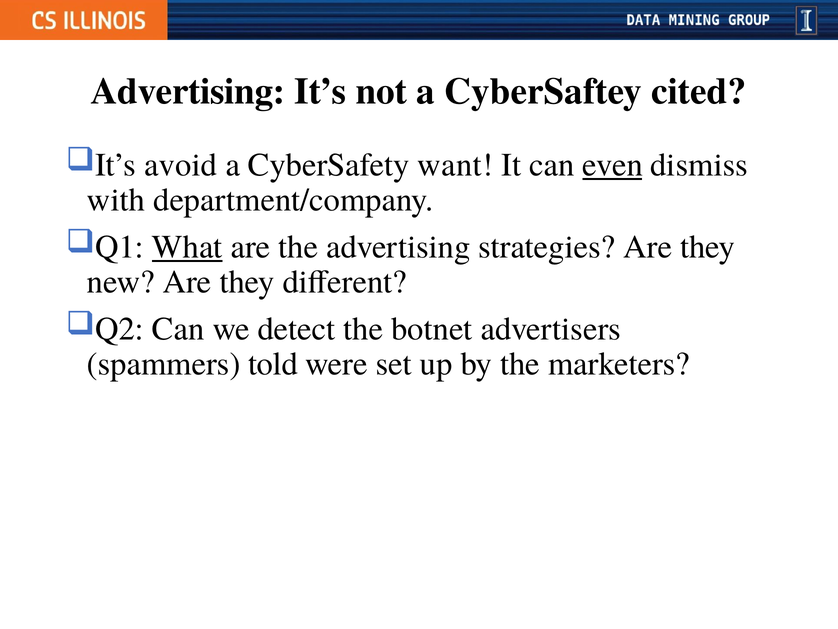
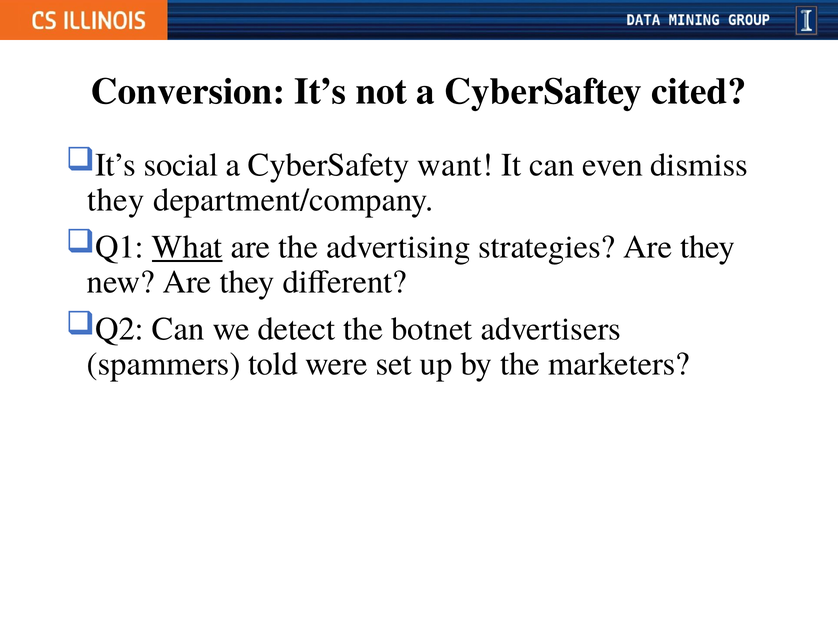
Advertising at (188, 91): Advertising -> Conversion
avoid: avoid -> social
even underline: present -> none
with at (116, 200): with -> they
